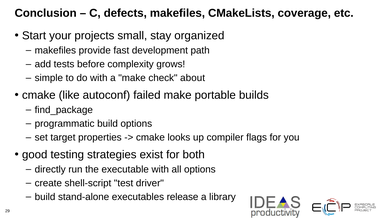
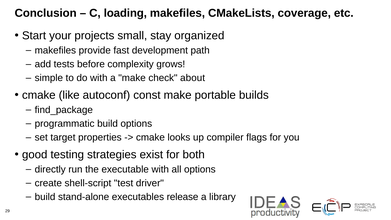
defects: defects -> loading
failed: failed -> const
